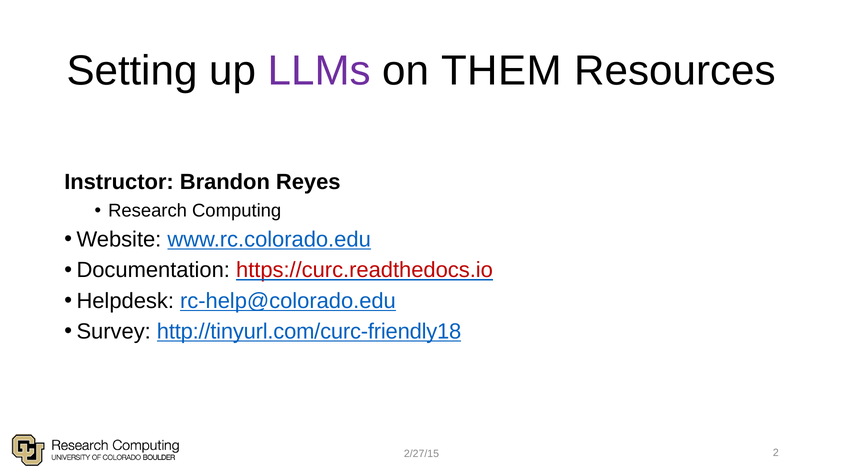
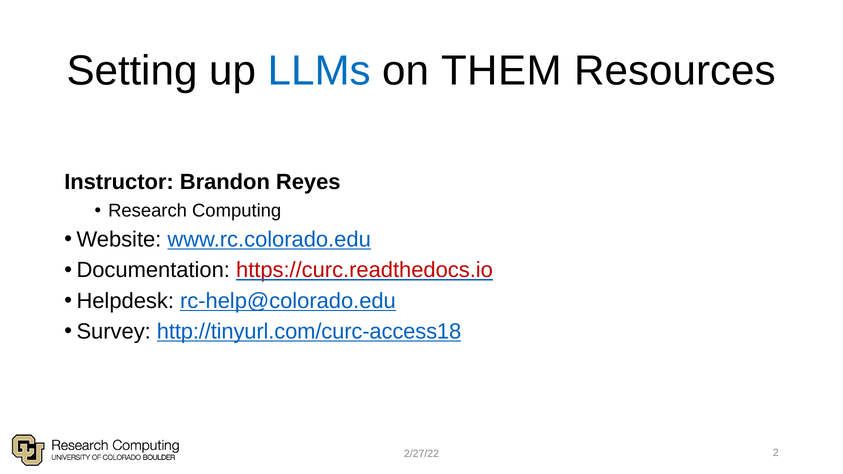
LLMs colour: purple -> blue
http://tinyurl.com/curc-friendly18: http://tinyurl.com/curc-friendly18 -> http://tinyurl.com/curc-access18
2/27/15: 2/27/15 -> 2/27/22
